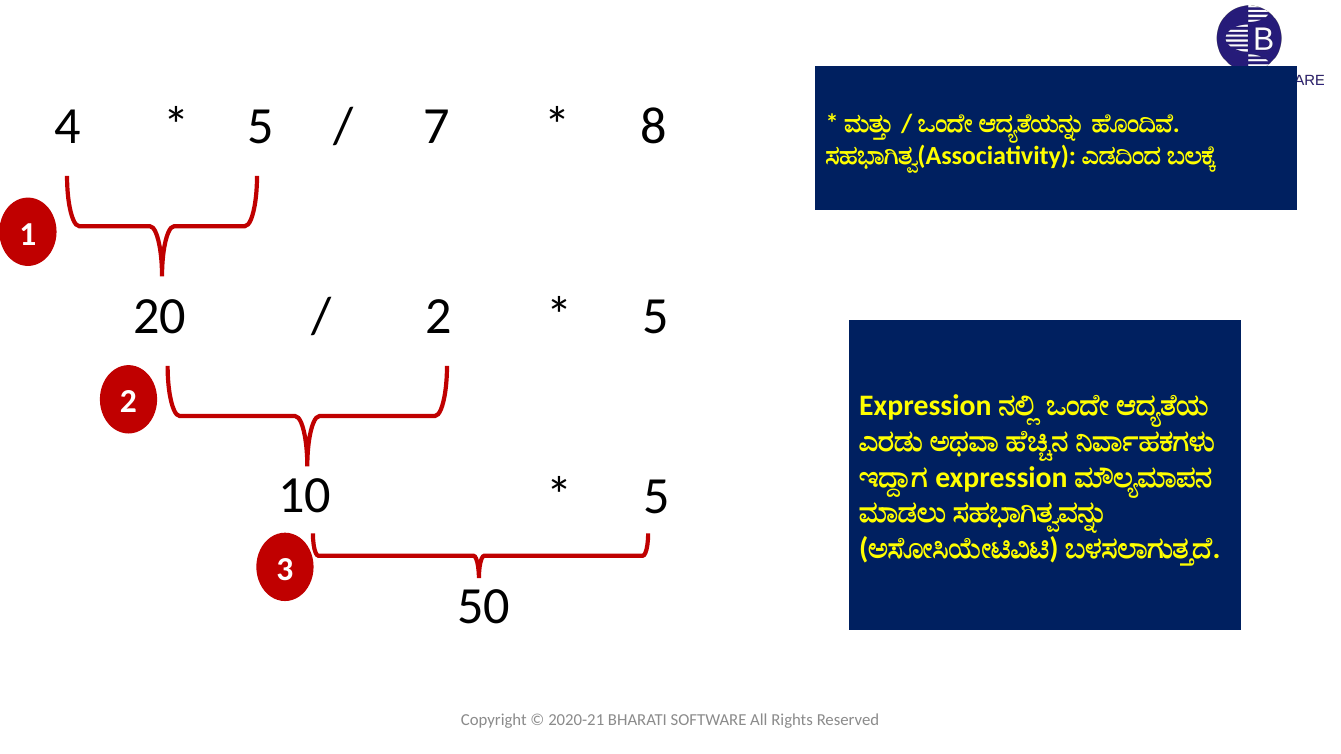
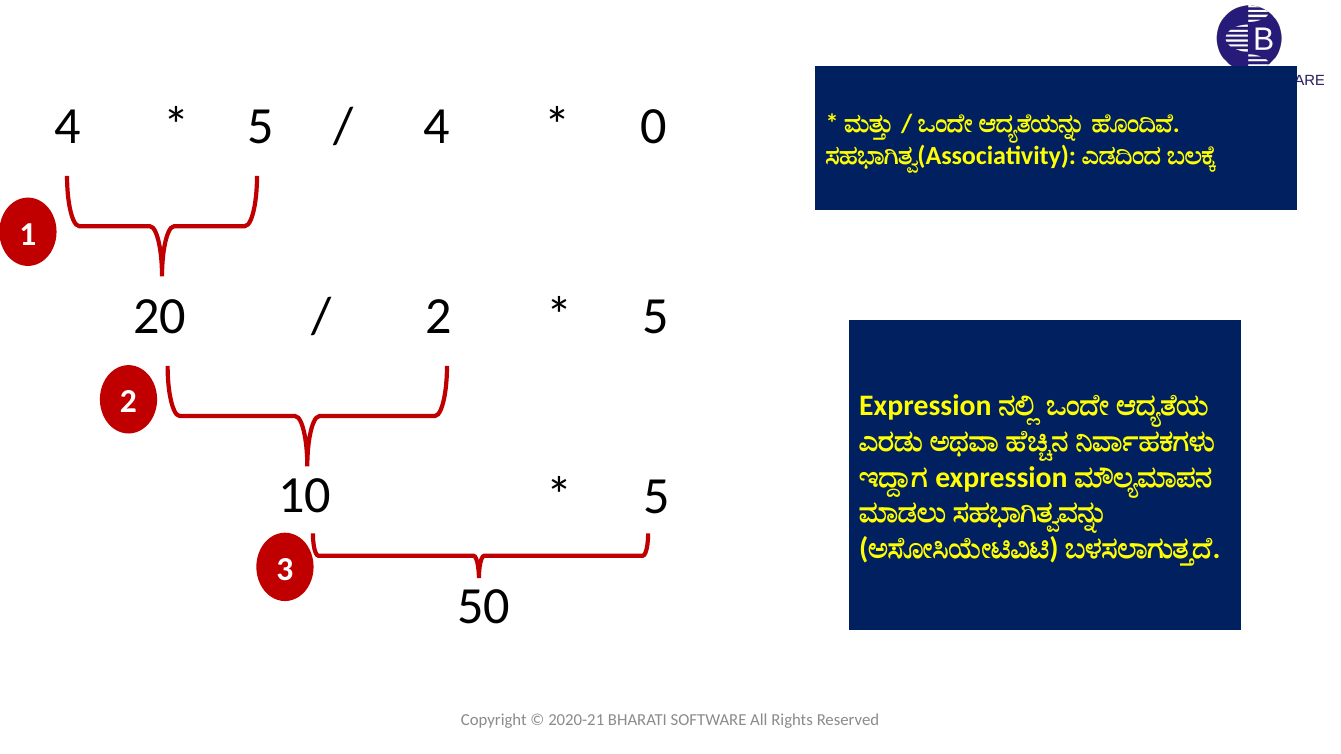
7 at (437, 126): 7 -> 4
8: 8 -> 0
